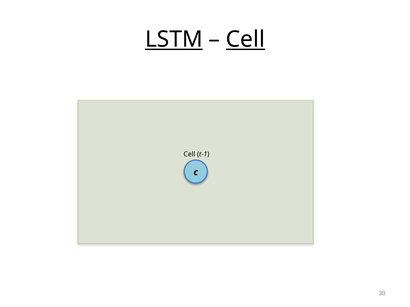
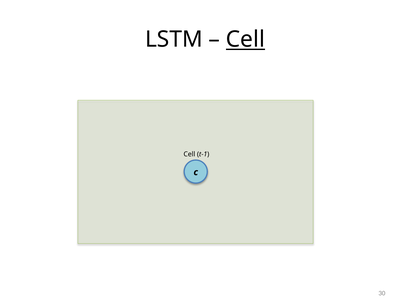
LSTM underline: present -> none
